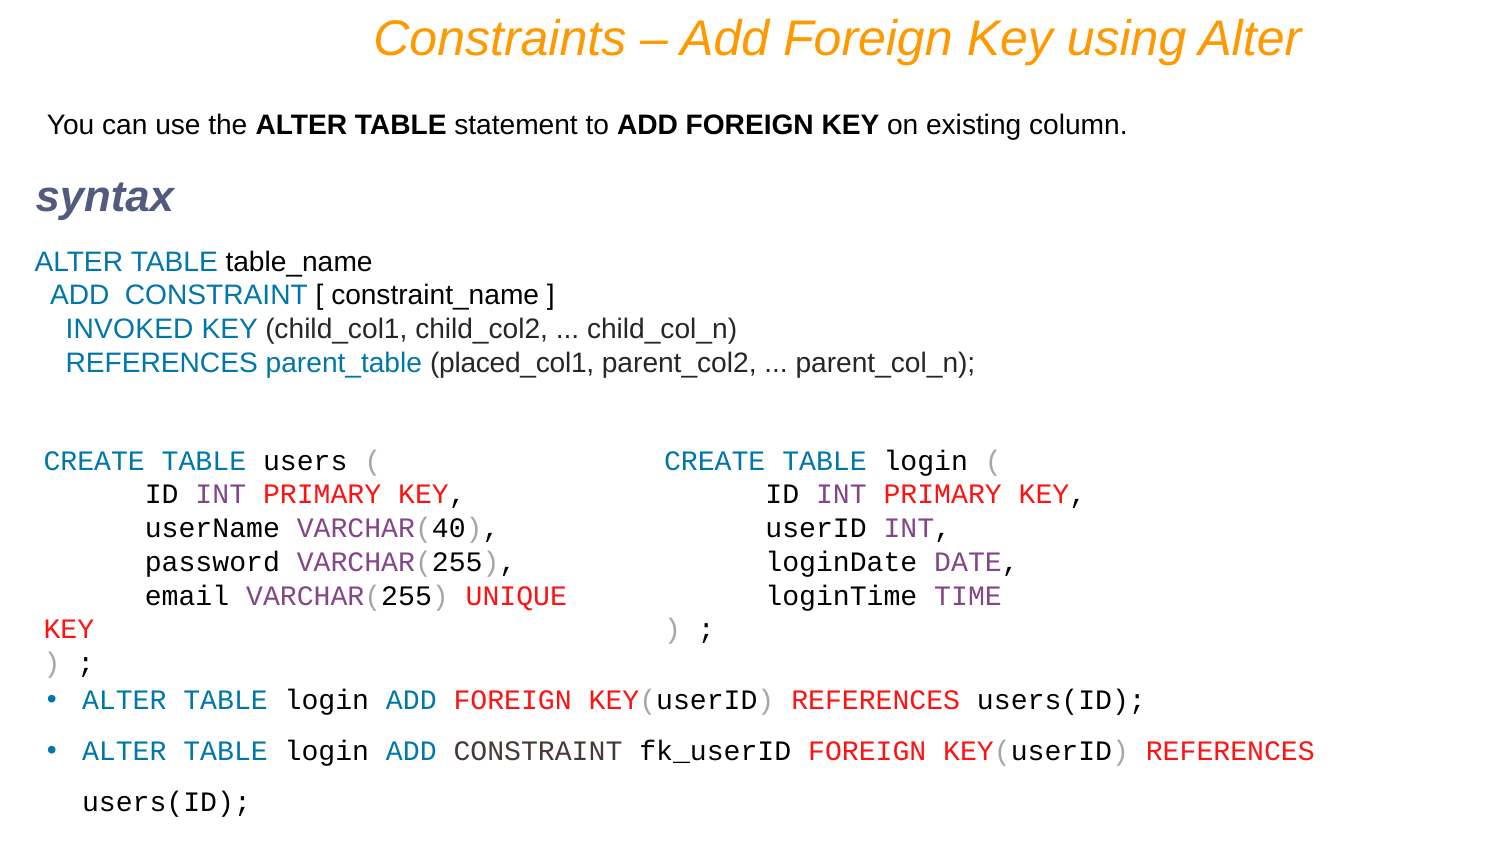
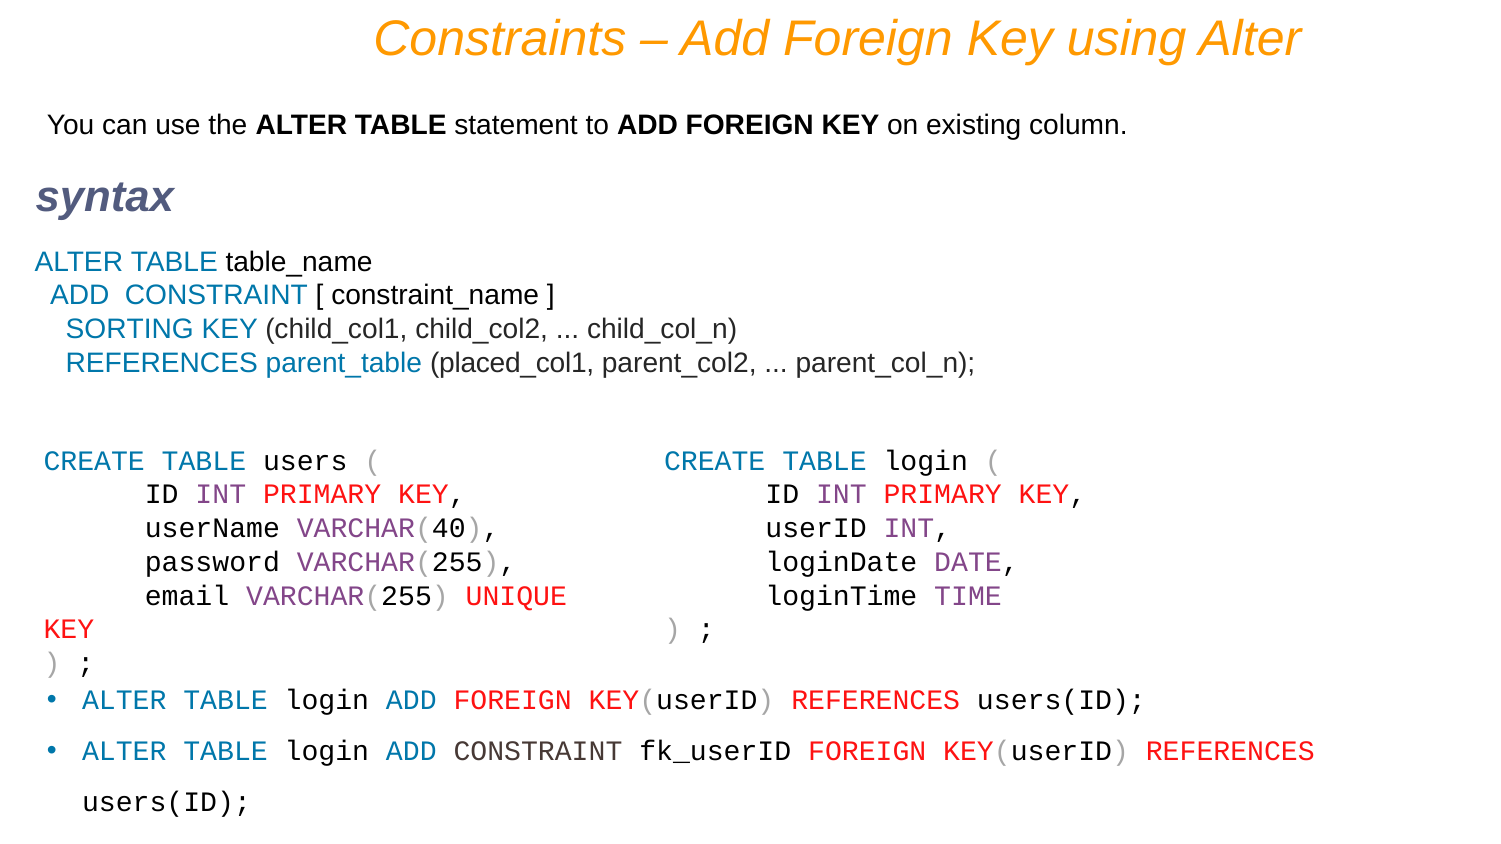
INVOKED: INVOKED -> SORTING
